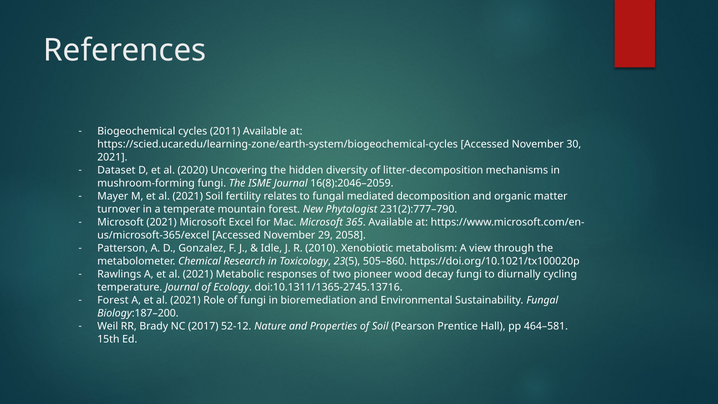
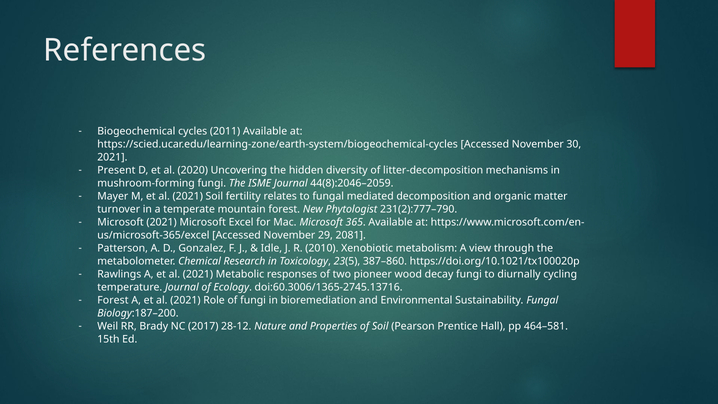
Dataset: Dataset -> Present
16(8):2046–2059: 16(8):2046–2059 -> 44(8):2046–2059
2058: 2058 -> 2081
505–860: 505–860 -> 387–860
doi:10.1311/1365-2745.13716: doi:10.1311/1365-2745.13716 -> doi:60.3006/1365-2745.13716
52-12: 52-12 -> 28-12
